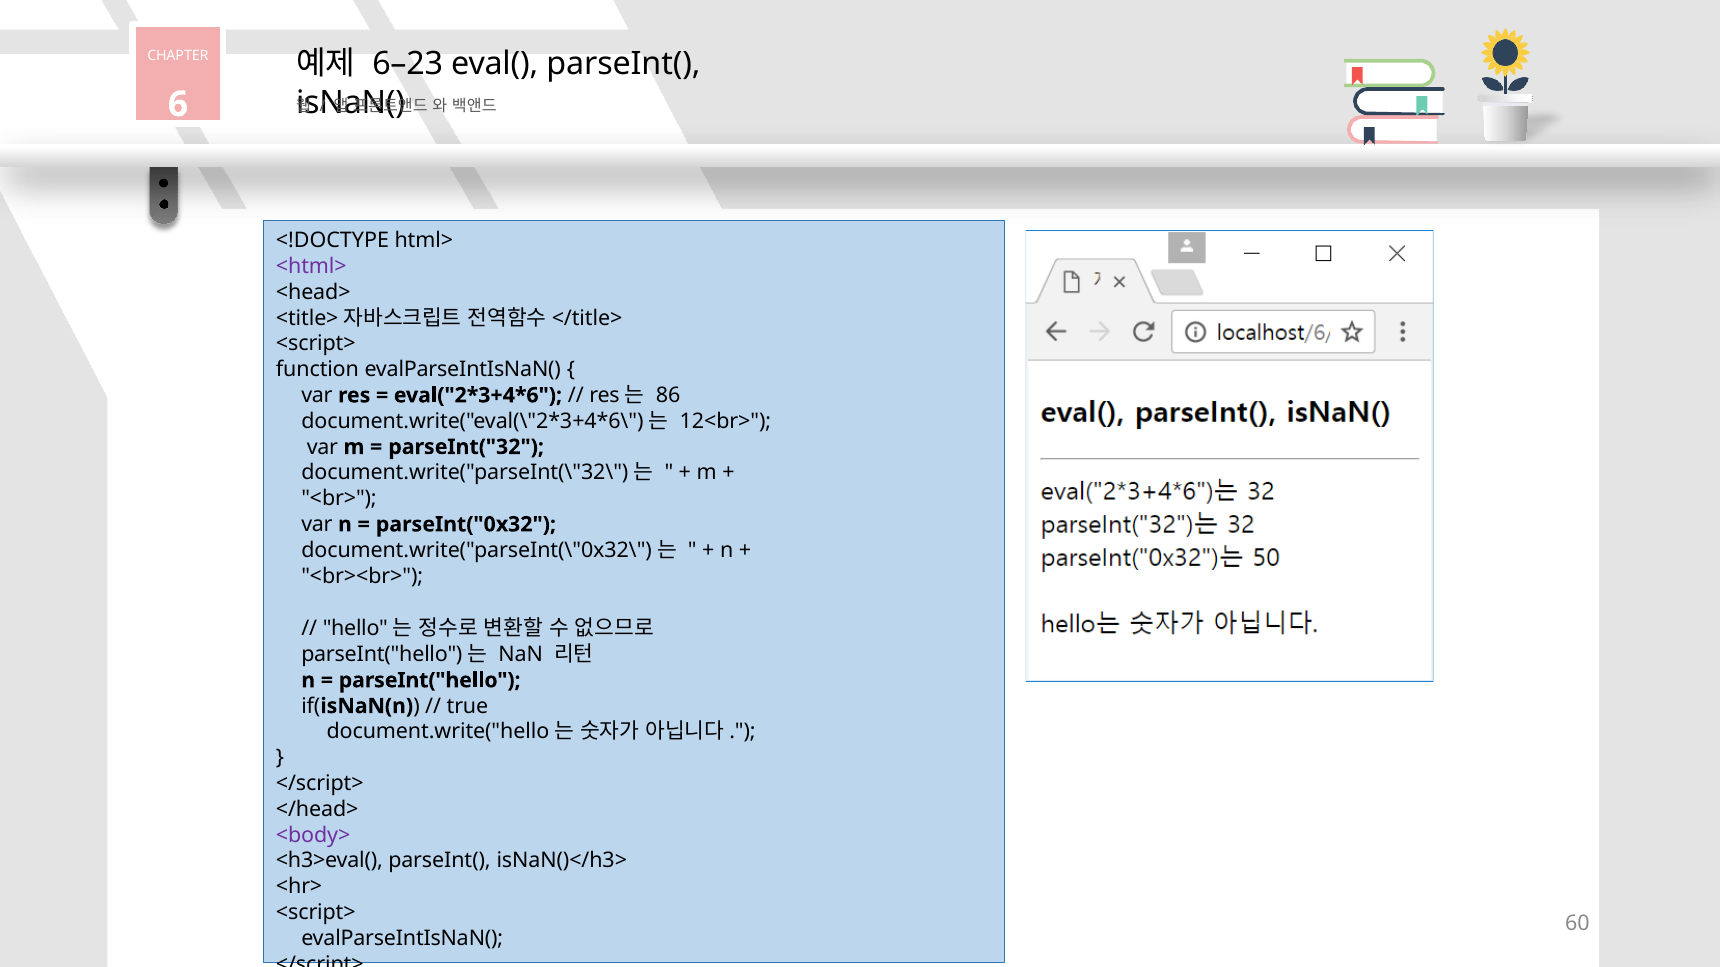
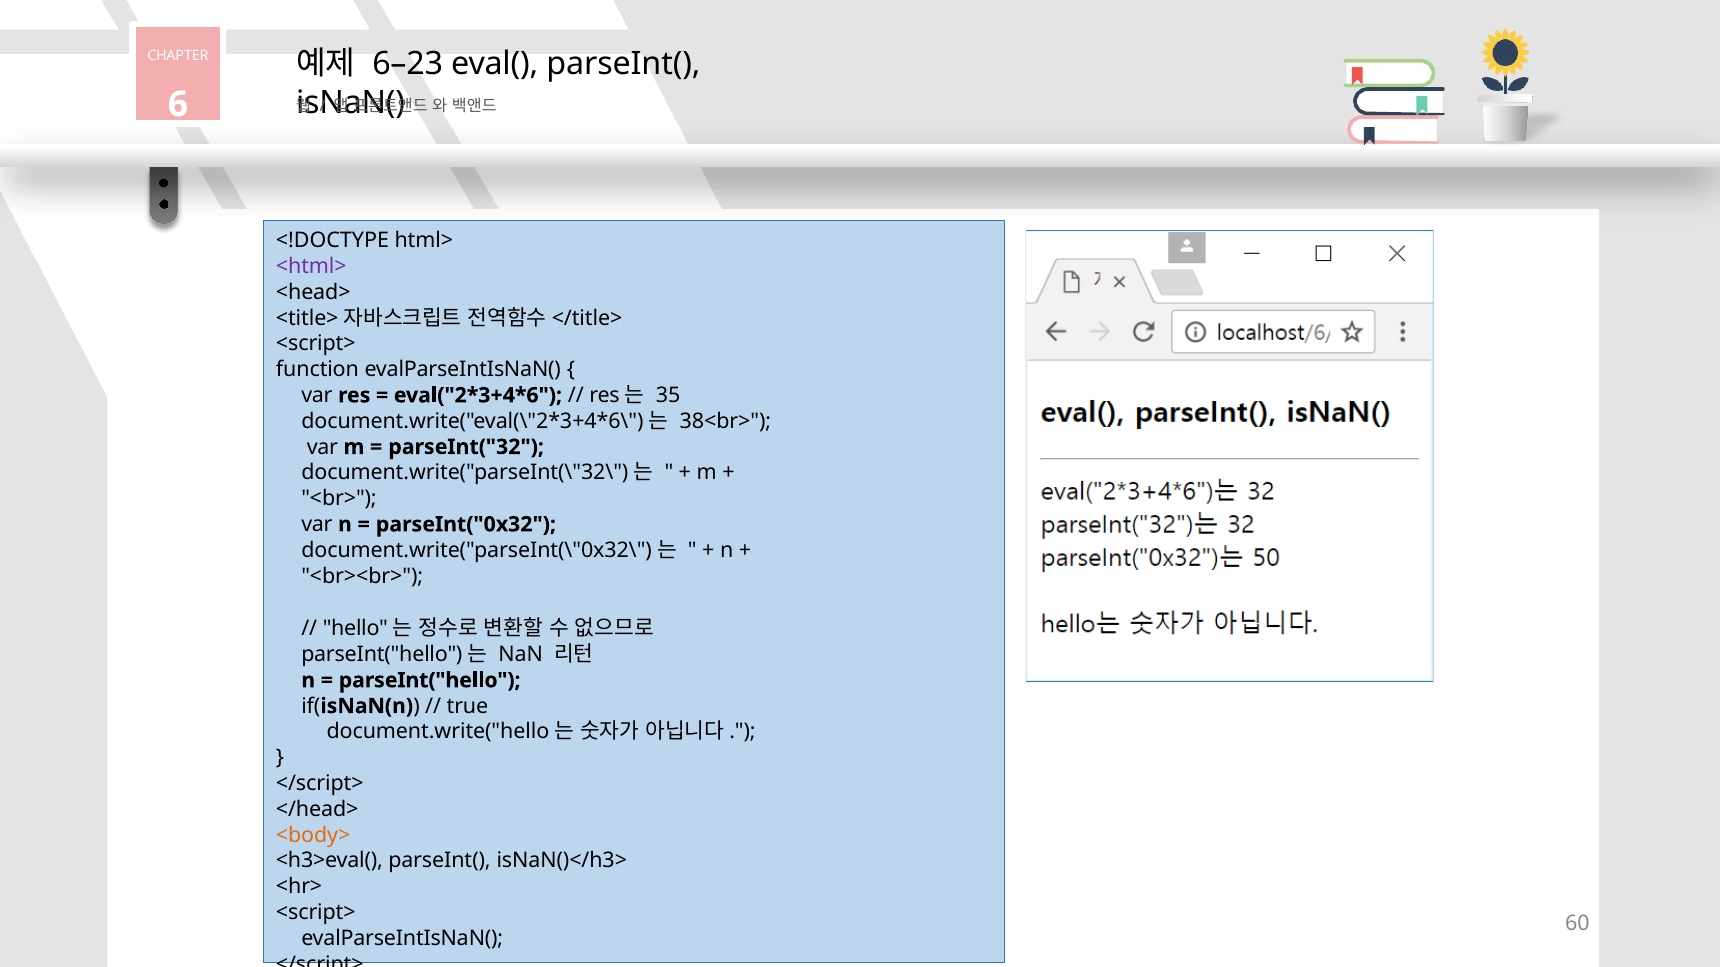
86: 86 -> 35
12<br>: 12<br> -> 38<br>
<body> colour: purple -> orange
